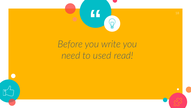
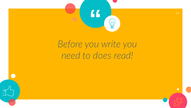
used: used -> does
